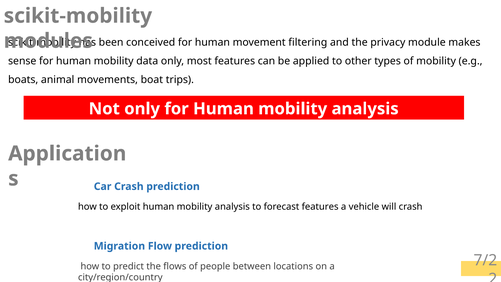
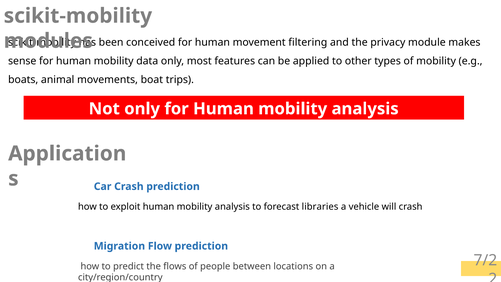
forecast features: features -> libraries
